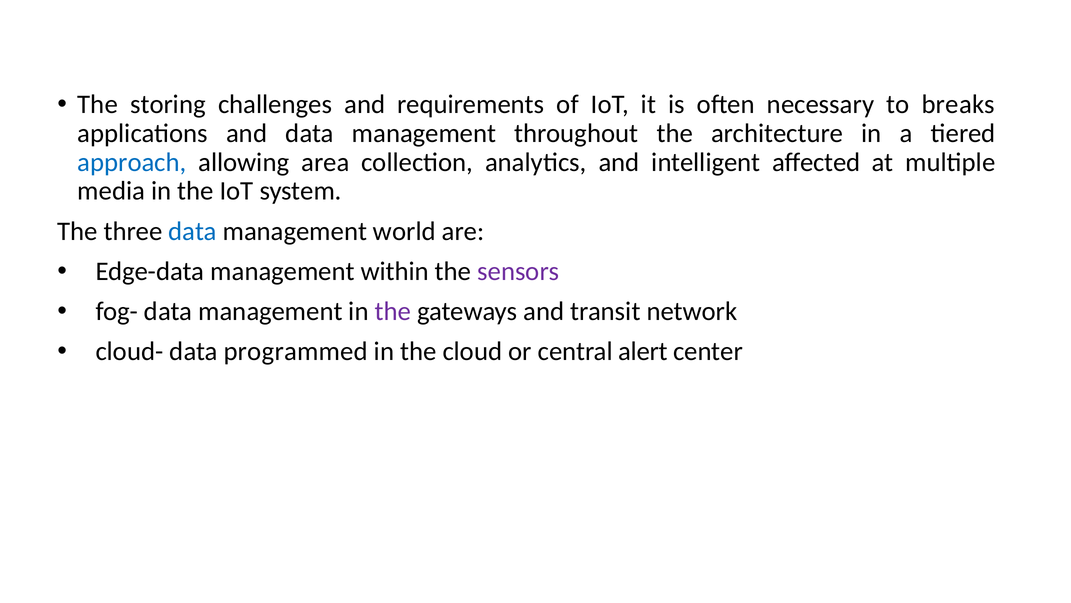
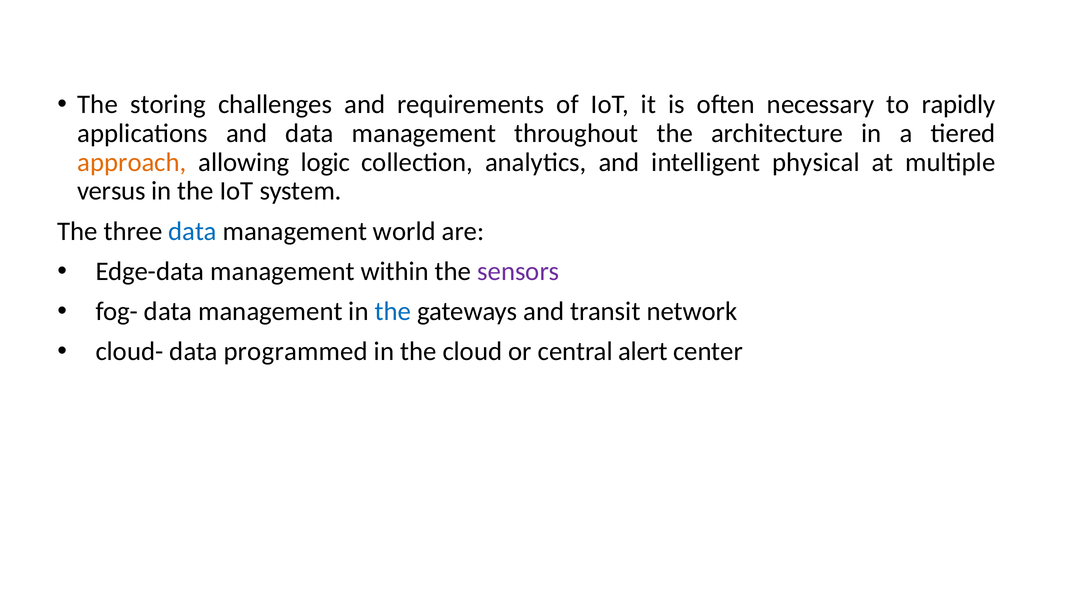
breaks: breaks -> rapidly
approach colour: blue -> orange
area: area -> logic
affected: affected -> physical
media: media -> versus
the at (393, 311) colour: purple -> blue
